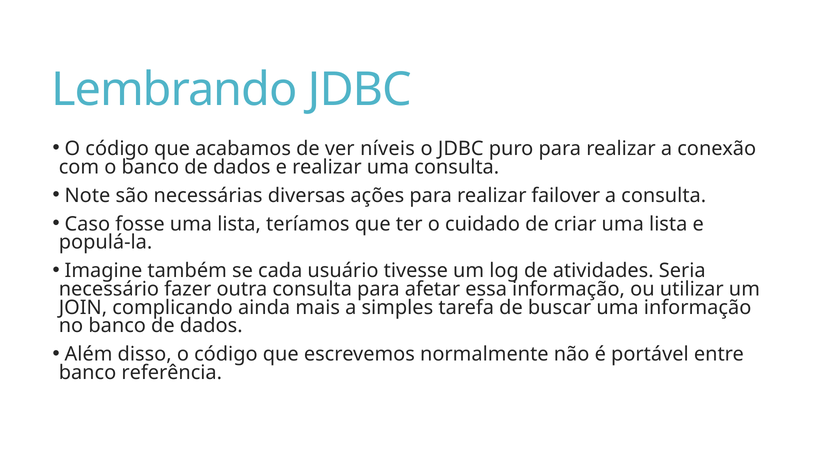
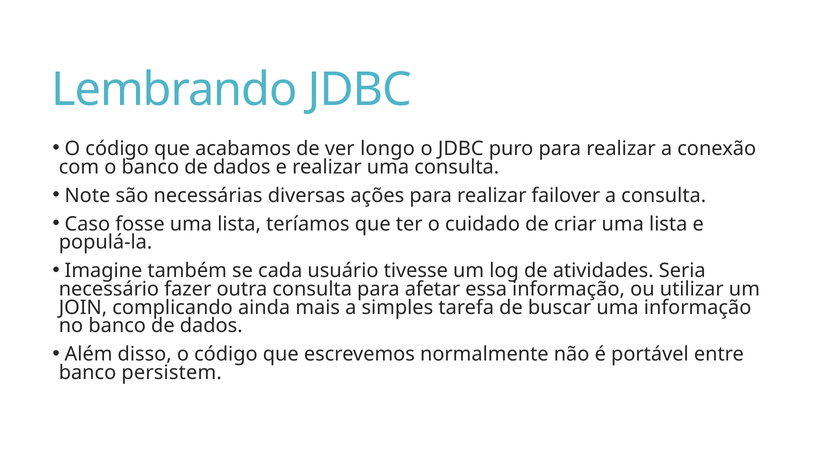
níveis: níveis -> longo
referência: referência -> persistem
